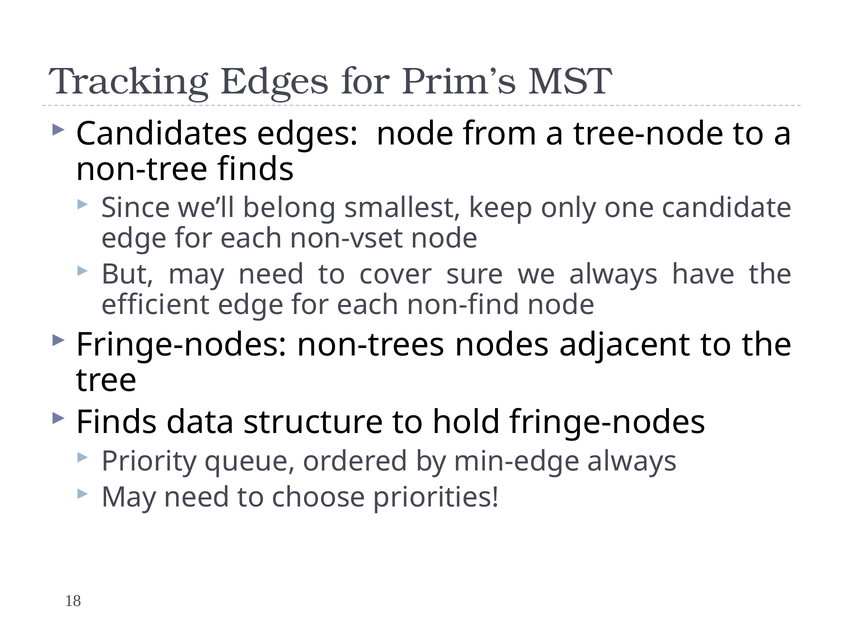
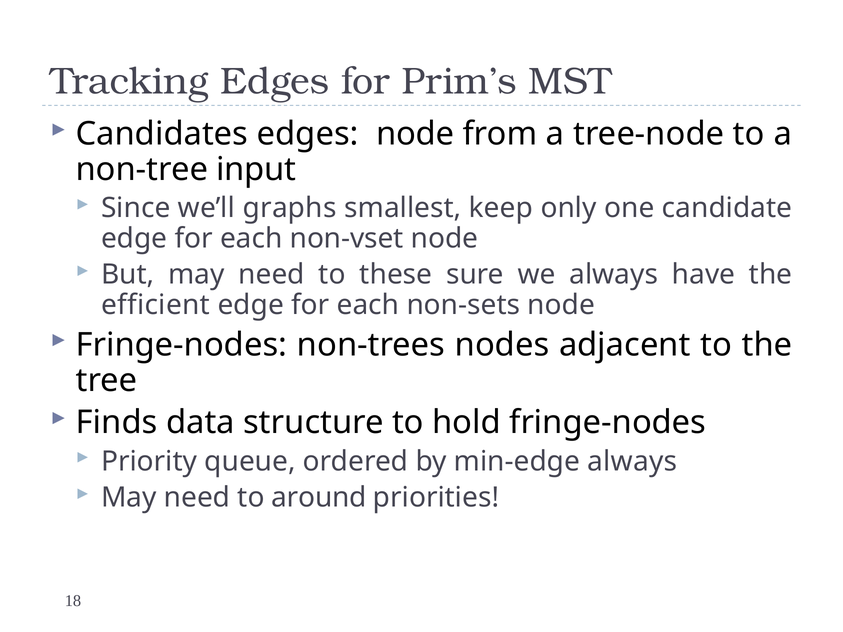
non-tree finds: finds -> input
belong: belong -> graphs
cover: cover -> these
non-find: non-find -> non-sets
choose: choose -> around
